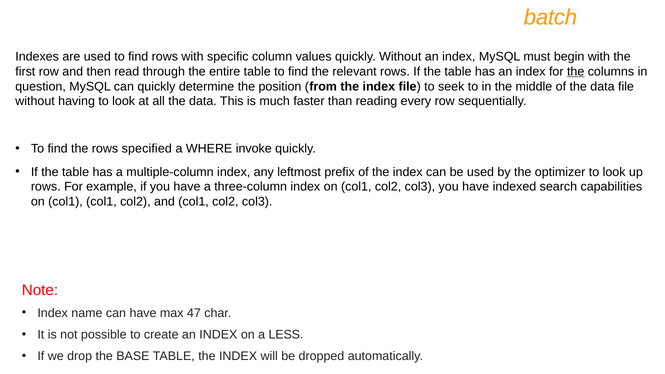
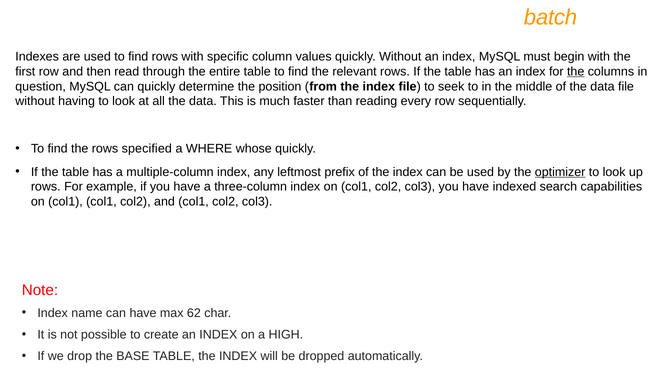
invoke: invoke -> whose
optimizer underline: none -> present
47: 47 -> 62
LESS: LESS -> HIGH
